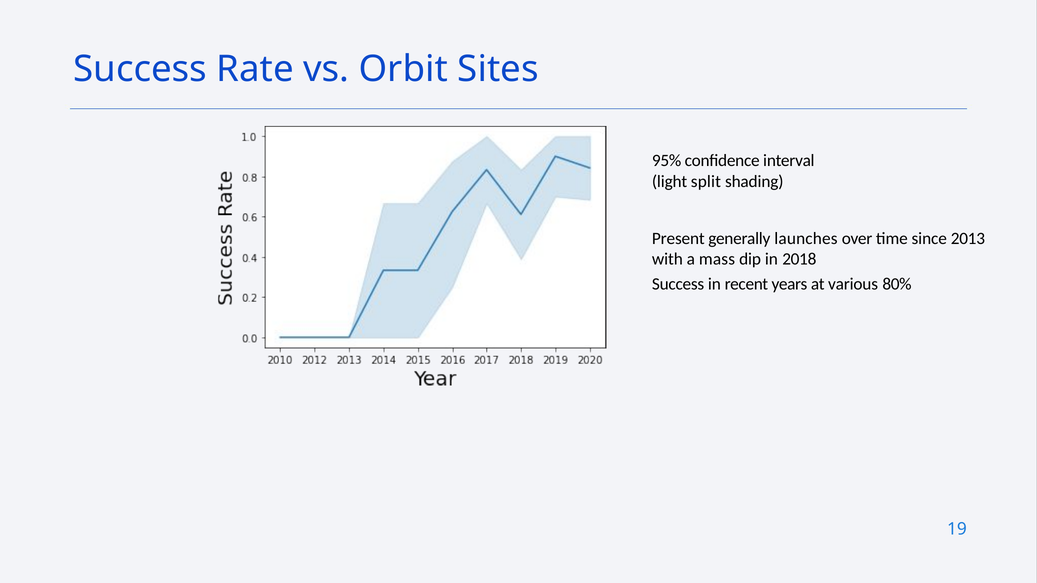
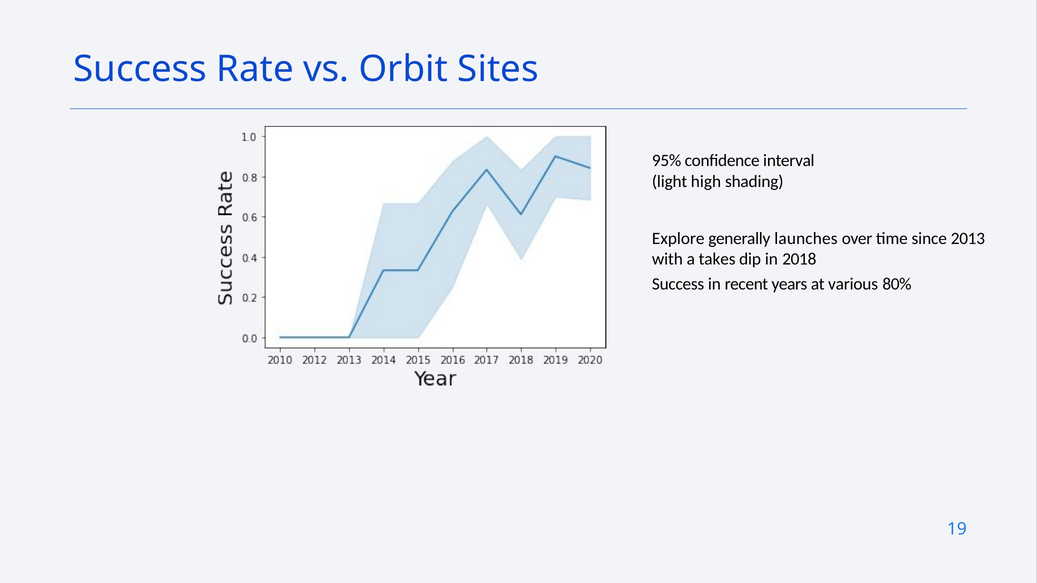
split: split -> high
Present: Present -> Explore
mass: mass -> takes
